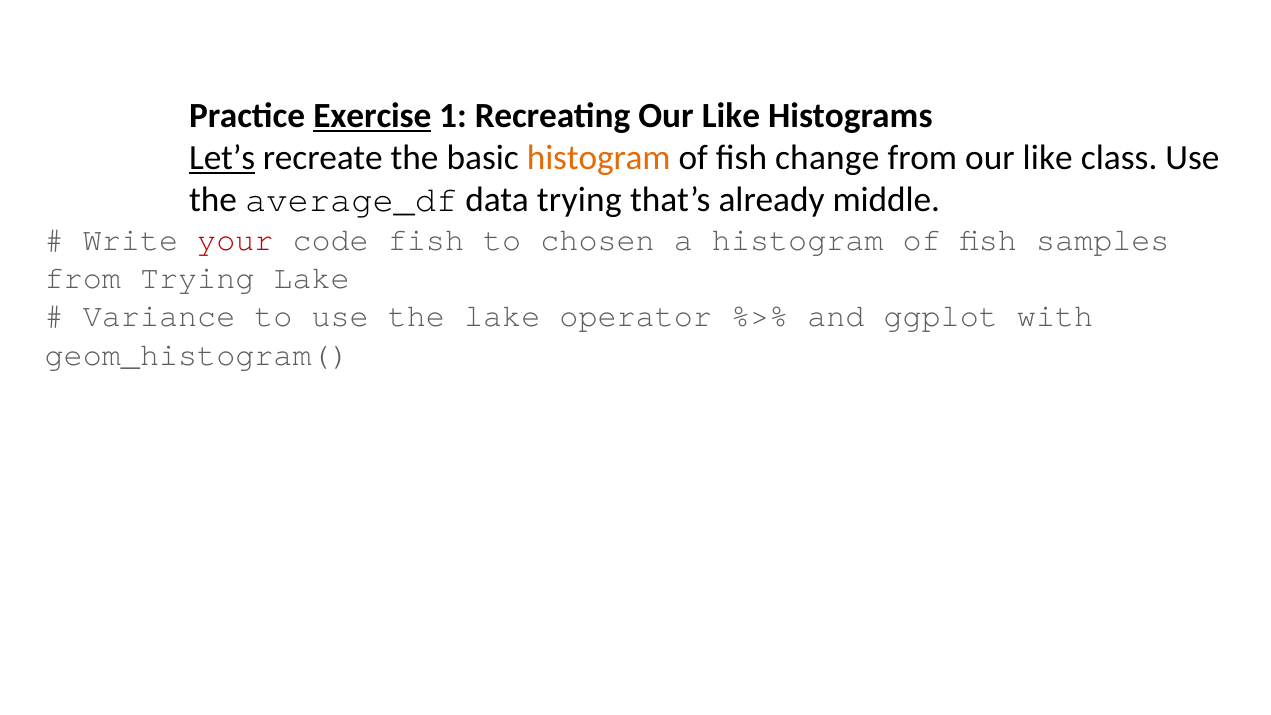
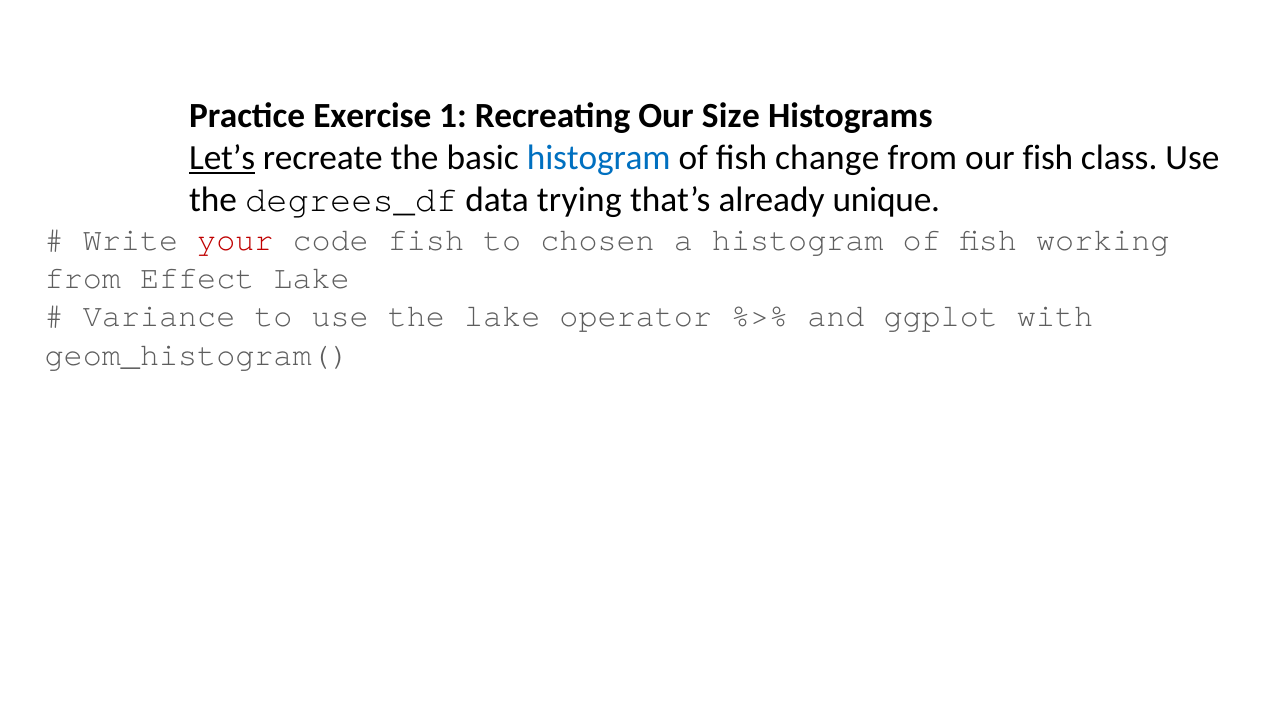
Exercise underline: present -> none
Recreating Our Like: Like -> Size
histogram at (599, 158) colour: orange -> blue
from our like: like -> fish
average_df: average_df -> degrees_df
middle: middle -> unique
samples: samples -> working
from Trying: Trying -> Effect
